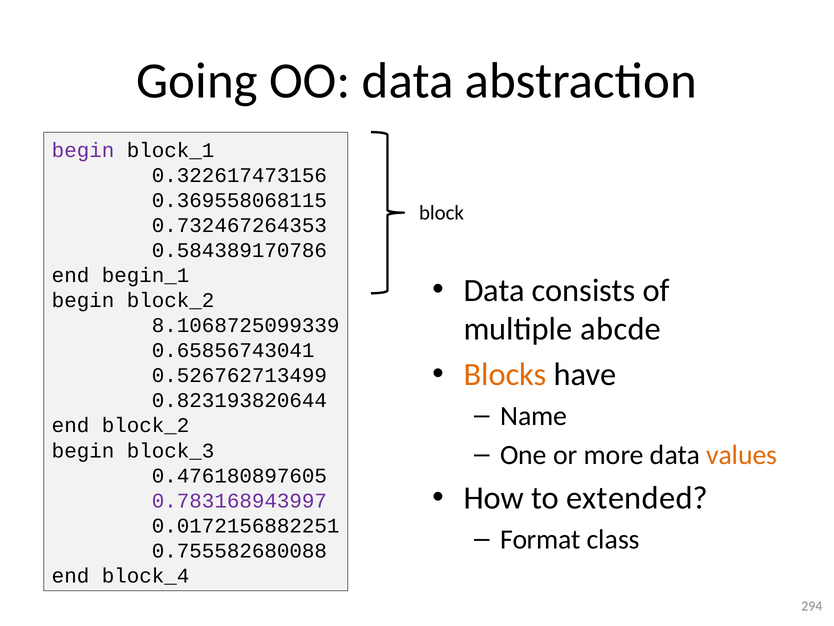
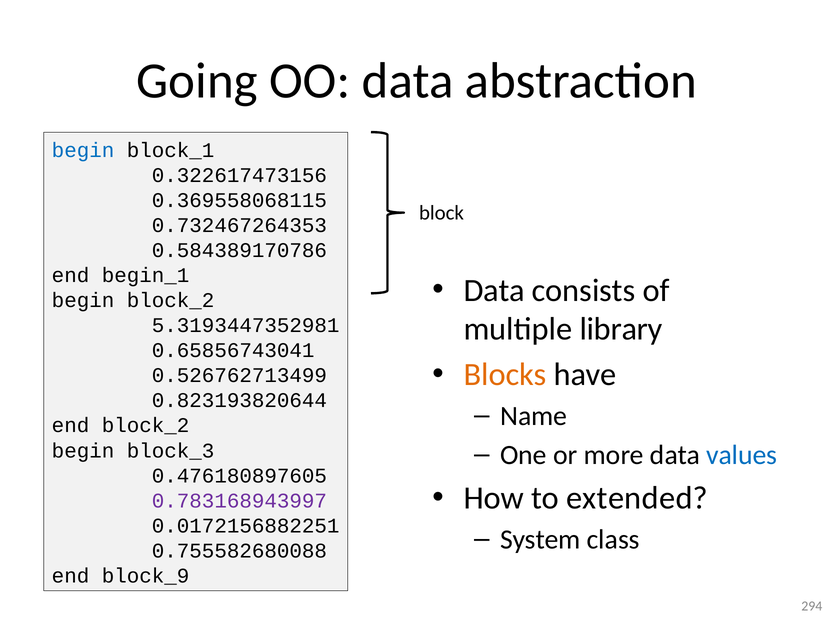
begin at (83, 150) colour: purple -> blue
abcde: abcde -> library
8.1068725099339: 8.1068725099339 -> 5.3193447352981
values colour: orange -> blue
Format: Format -> System
block_4: block_4 -> block_9
